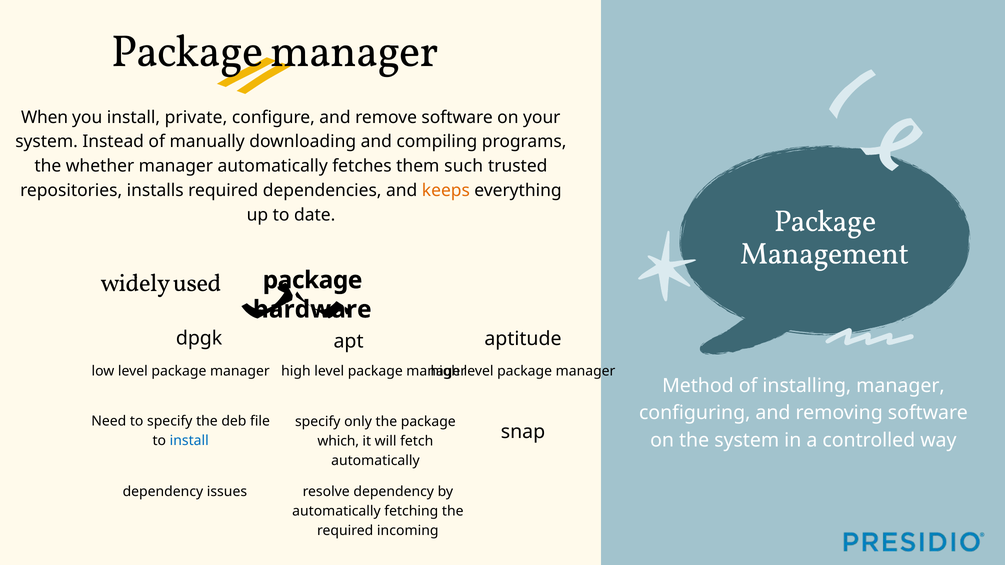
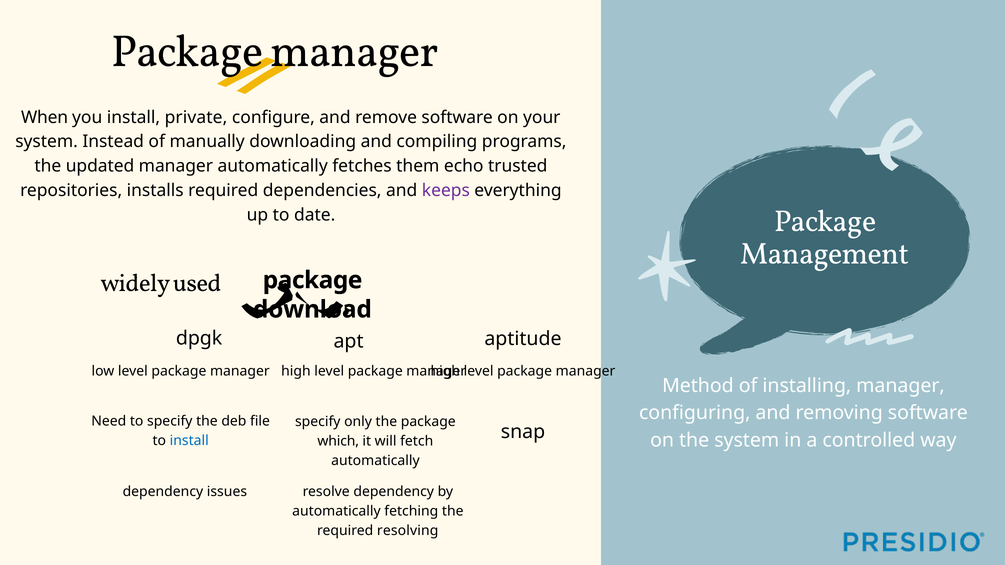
whether: whether -> updated
such: such -> echo
keeps colour: orange -> purple
hardware: hardware -> download
incoming: incoming -> resolving
